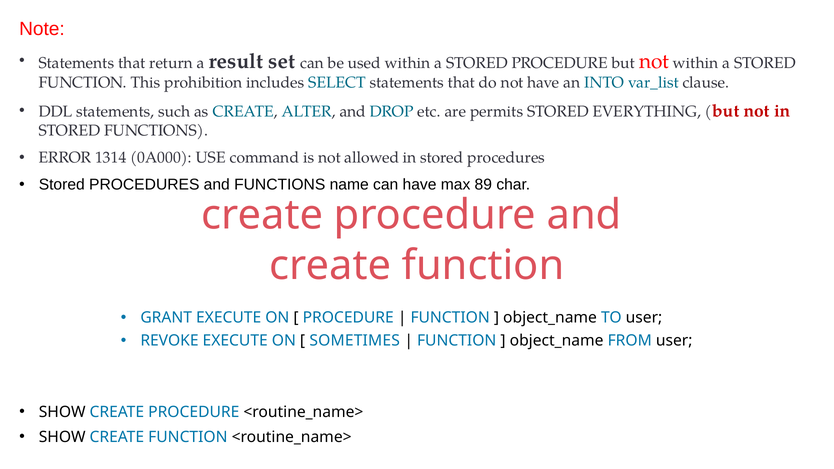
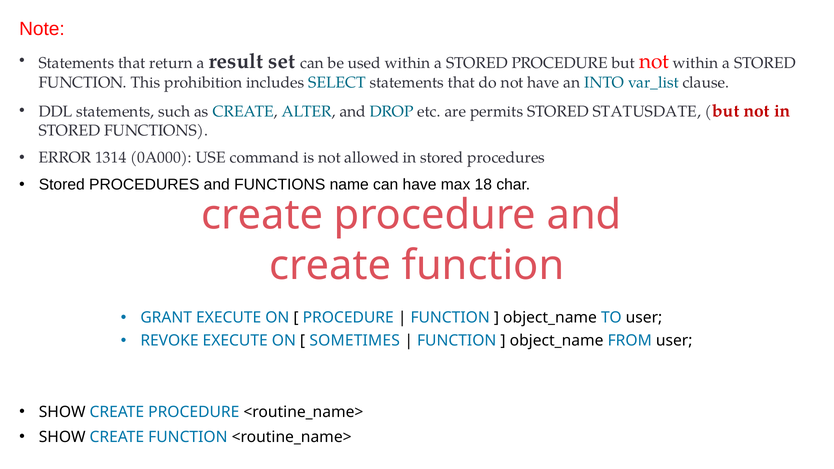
EVERYTHING: EVERYTHING -> STATUSDATE
89: 89 -> 18
